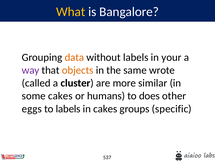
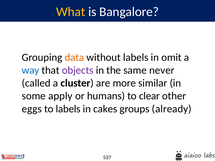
your: your -> omit
way colour: purple -> blue
objects colour: orange -> purple
wrote: wrote -> never
some cakes: cakes -> apply
does: does -> clear
specific: specific -> already
